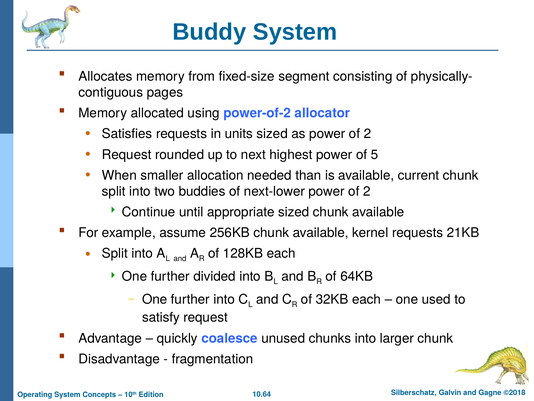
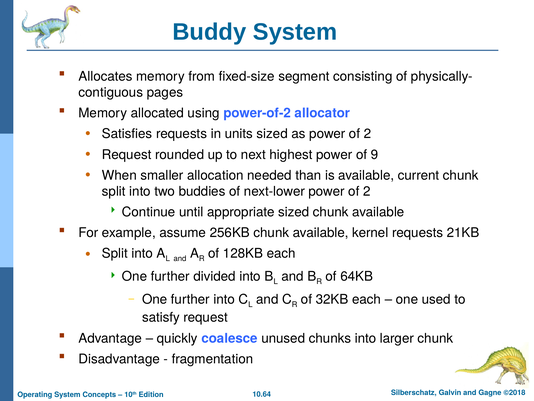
5: 5 -> 9
